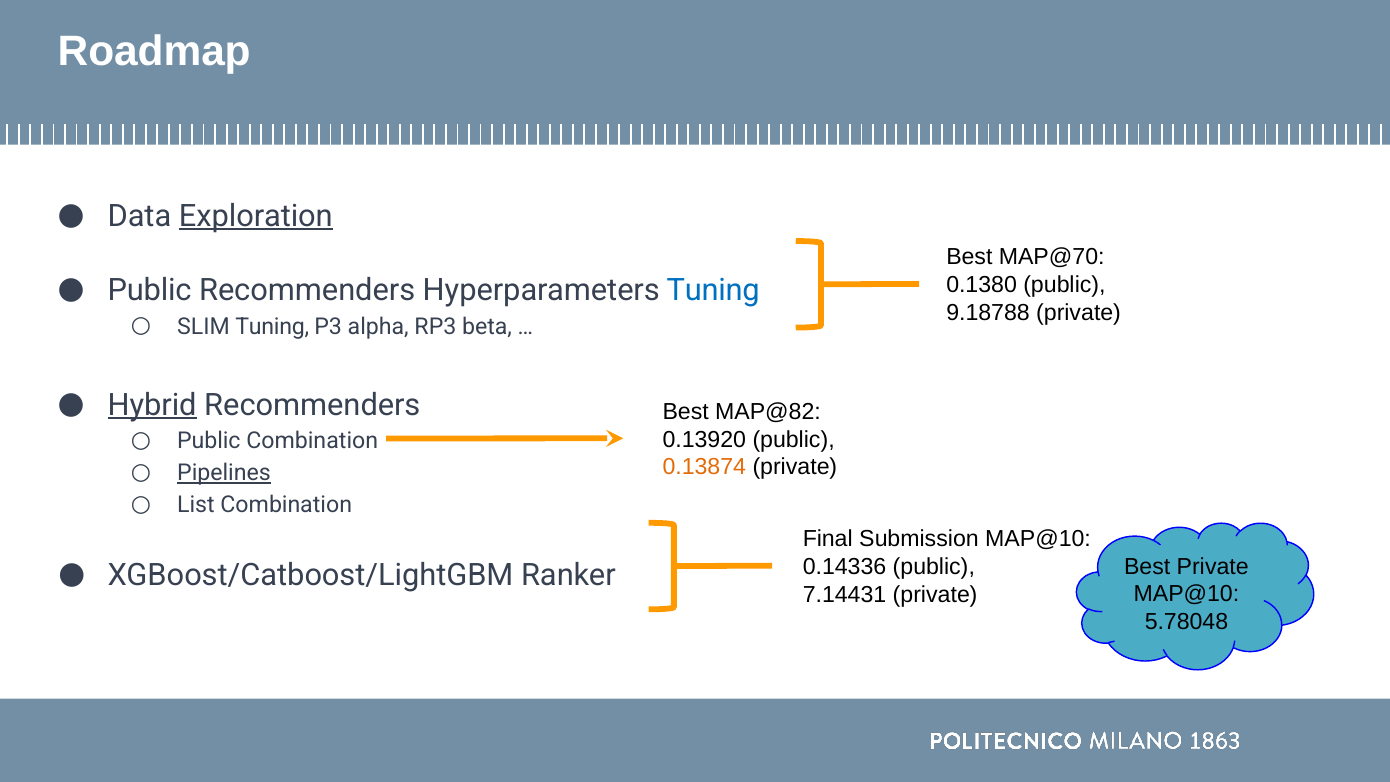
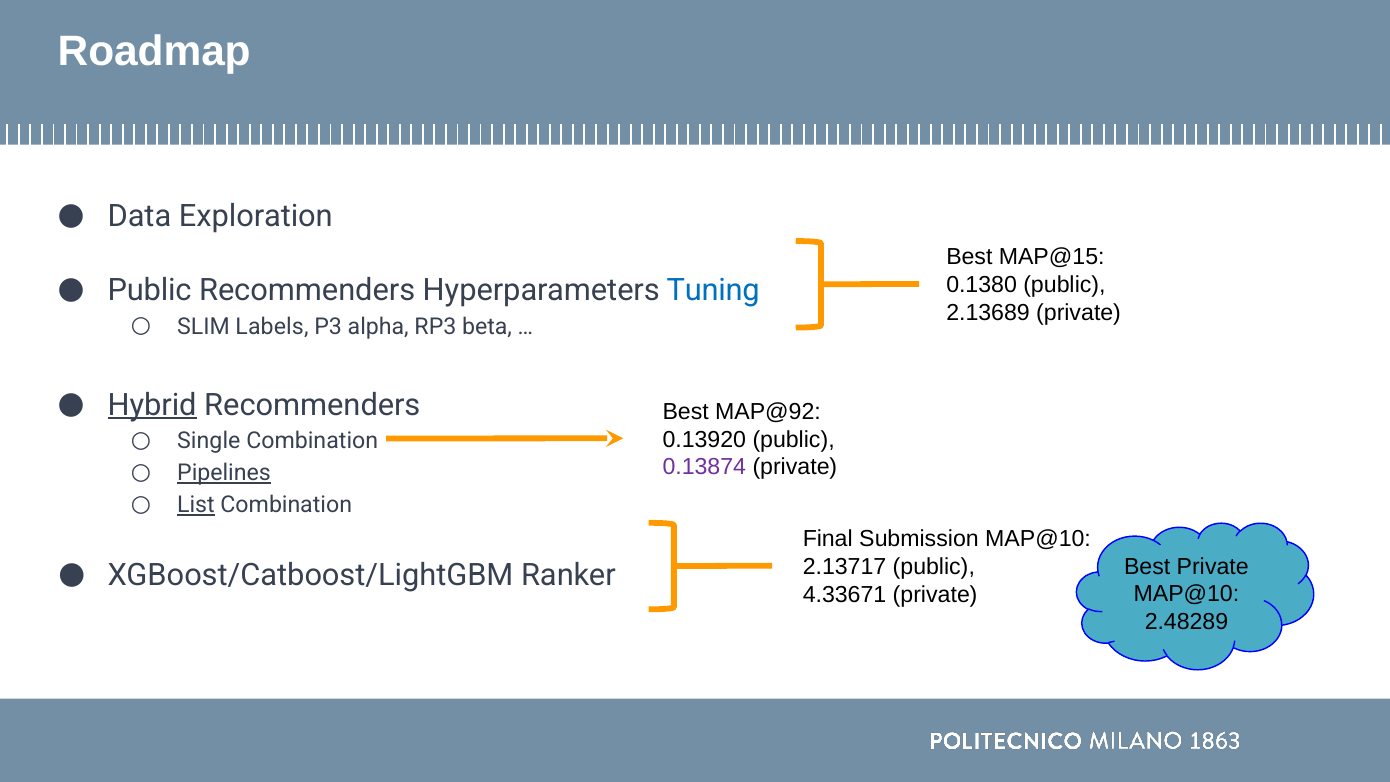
Exploration underline: present -> none
MAP@70: MAP@70 -> MAP@15
9.18788: 9.18788 -> 2.13689
SLIM Tuning: Tuning -> Labels
MAP@82: MAP@82 -> MAP@92
Public at (209, 441): Public -> Single
0.13874 colour: orange -> purple
List underline: none -> present
0.14336: 0.14336 -> 2.13717
7.14431: 7.14431 -> 4.33671
5.78048: 5.78048 -> 2.48289
